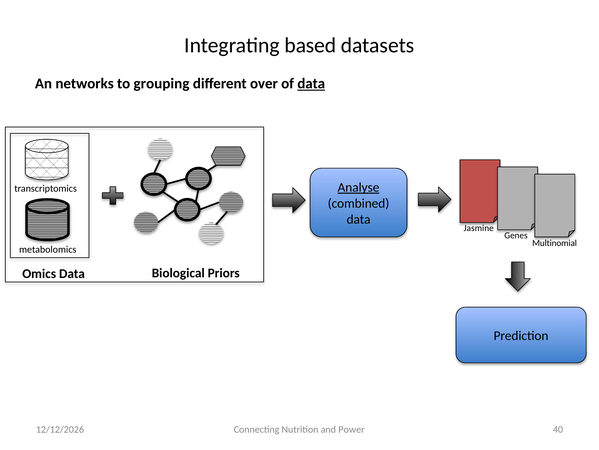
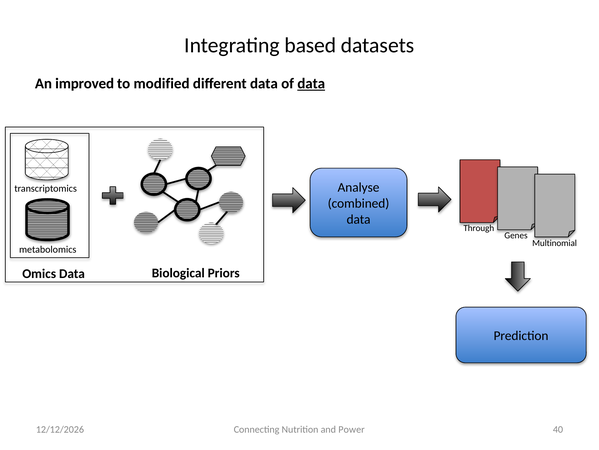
networks: networks -> improved
grouping: grouping -> modified
different over: over -> data
Analyse underline: present -> none
Jasmine: Jasmine -> Through
